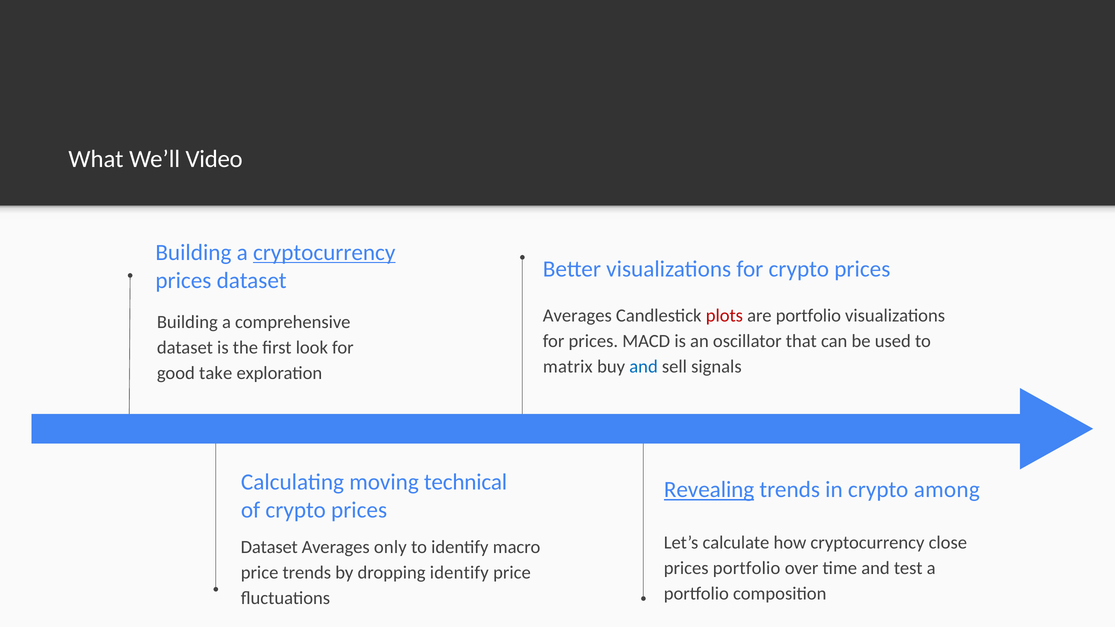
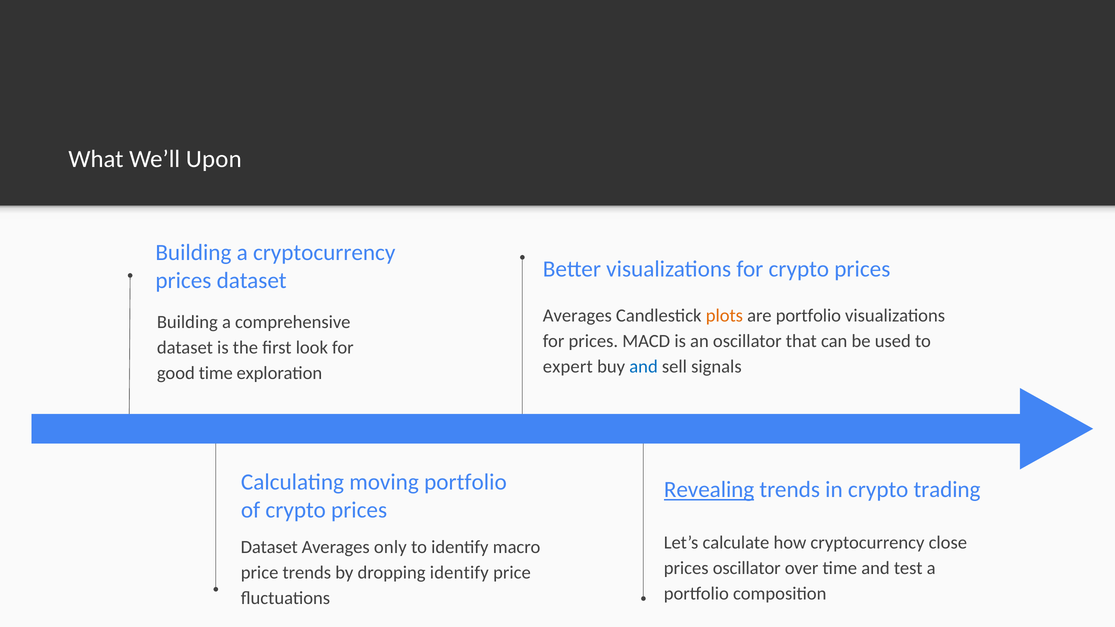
Video: Video -> Upon
cryptocurrency at (324, 253) underline: present -> none
plots colour: red -> orange
matrix: matrix -> expert
good take: take -> time
moving technical: technical -> portfolio
among: among -> trading
prices portfolio: portfolio -> oscillator
